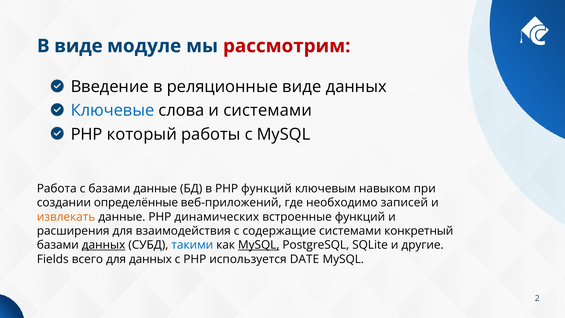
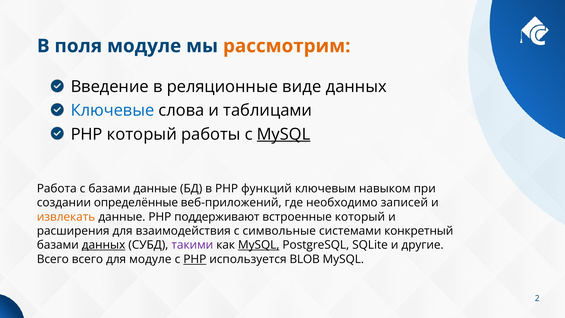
В виде: виде -> поля
рассмотрим colour: red -> orange
и системами: системами -> таблицами
MySQL at (284, 134) underline: none -> present
динамических: динамических -> поддерживают
встроенные функций: функций -> который
содержащие: содержащие -> символьные
такими colour: blue -> purple
Fields at (53, 259): Fields -> Всего
для данных: данных -> модуле
PHP at (195, 259) underline: none -> present
DATE: DATE -> BLOB
